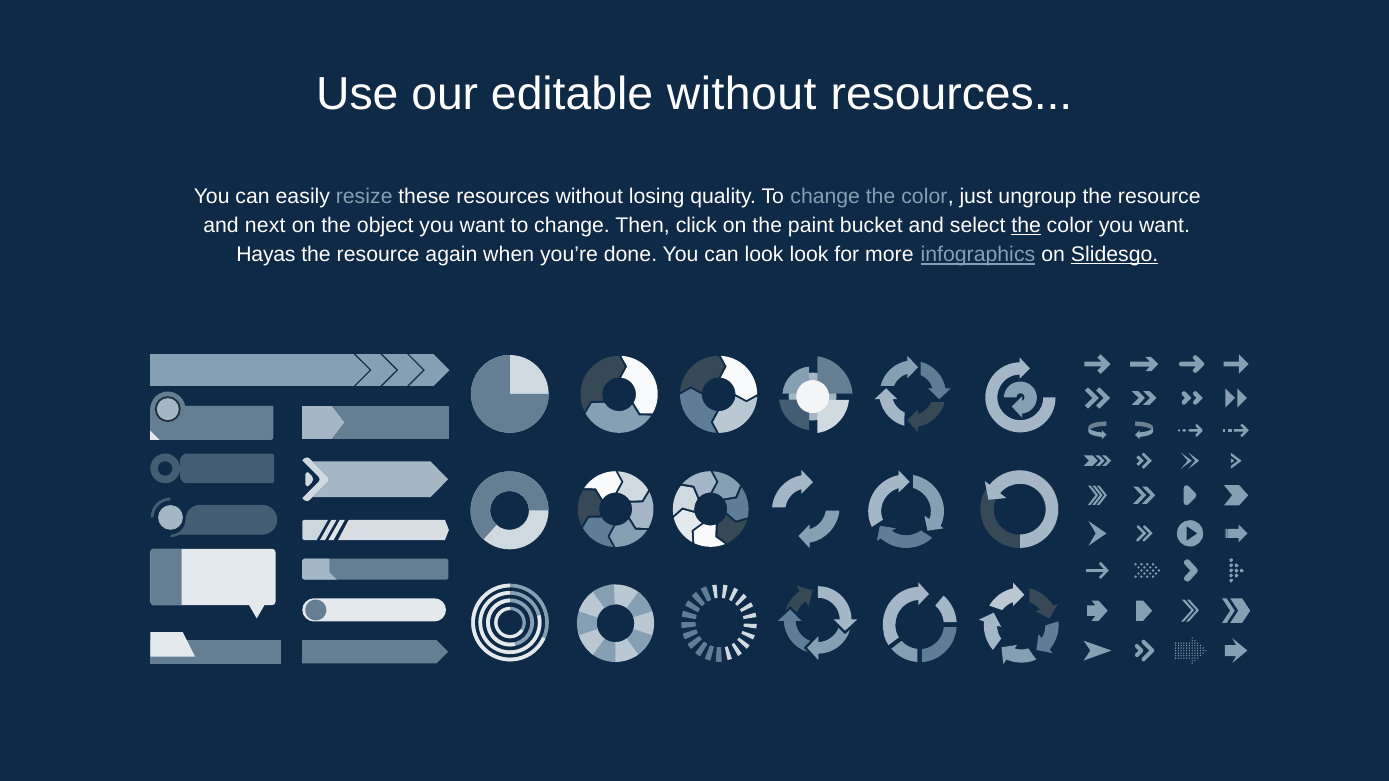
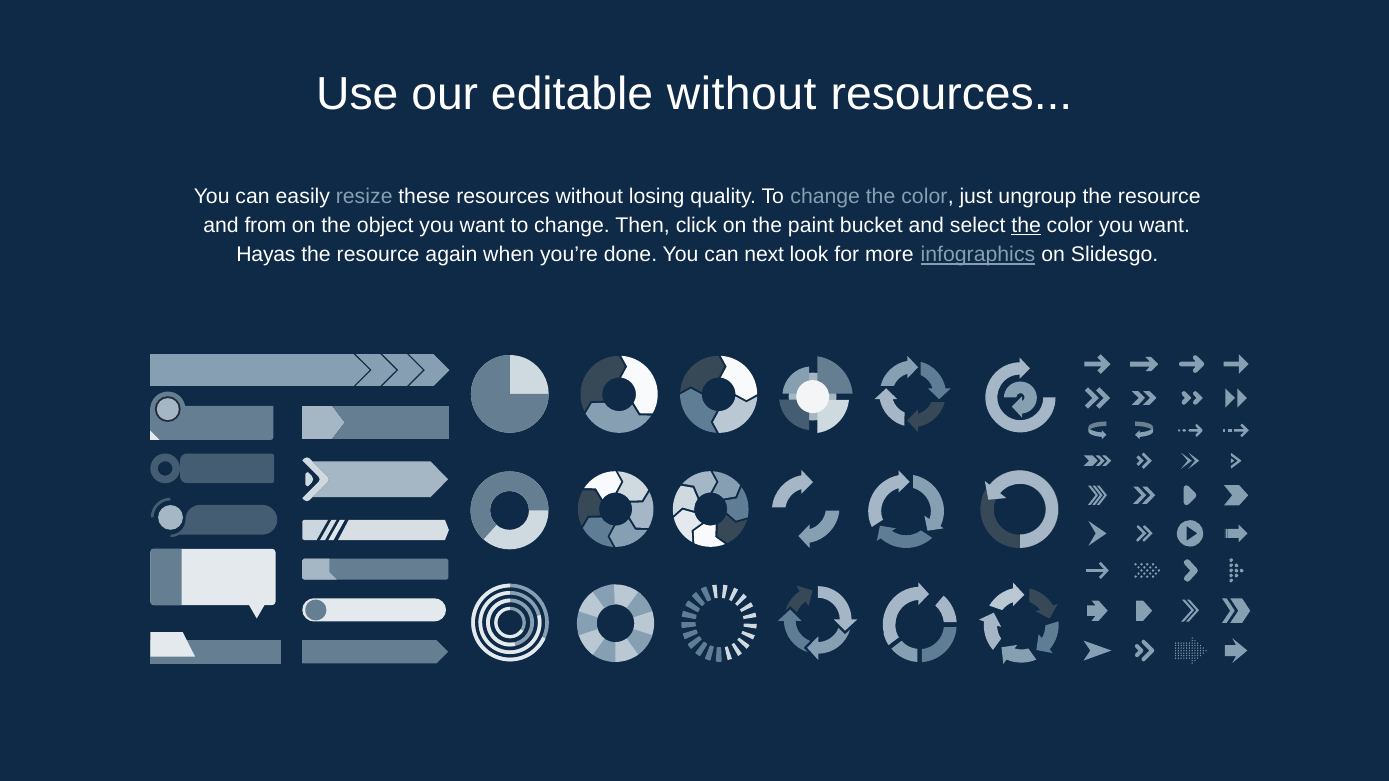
next: next -> from
can look: look -> next
Slidesgo underline: present -> none
